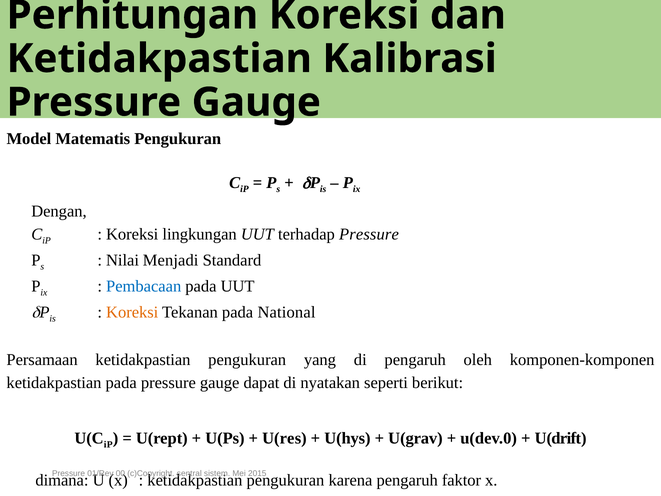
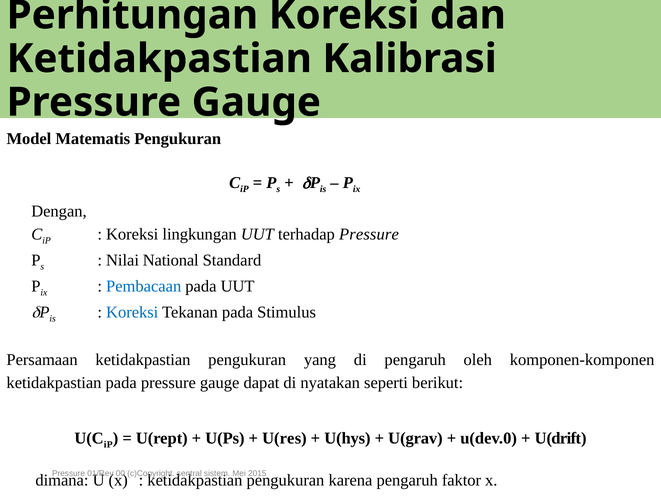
Menjadi: Menjadi -> National
Koreksi at (132, 312) colour: orange -> blue
National: National -> Stimulus
